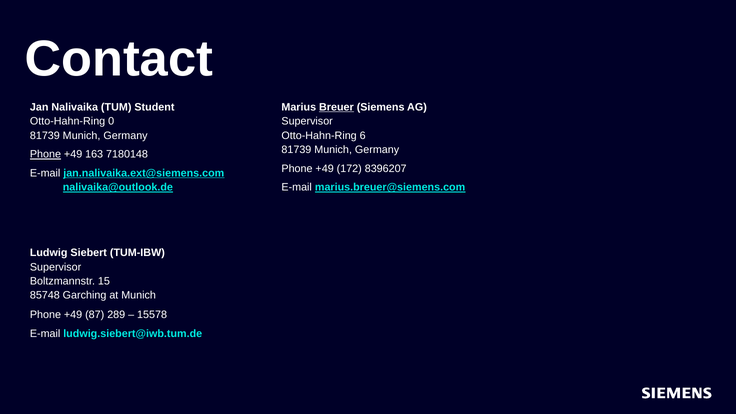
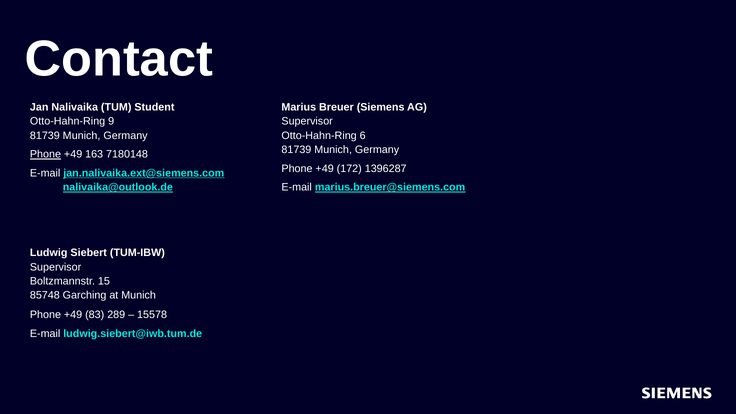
Breuer underline: present -> none
0: 0 -> 9
8396207: 8396207 -> 1396287
87: 87 -> 83
